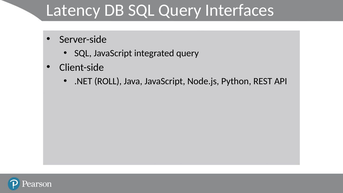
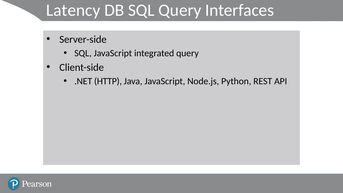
ROLL: ROLL -> HTTP
